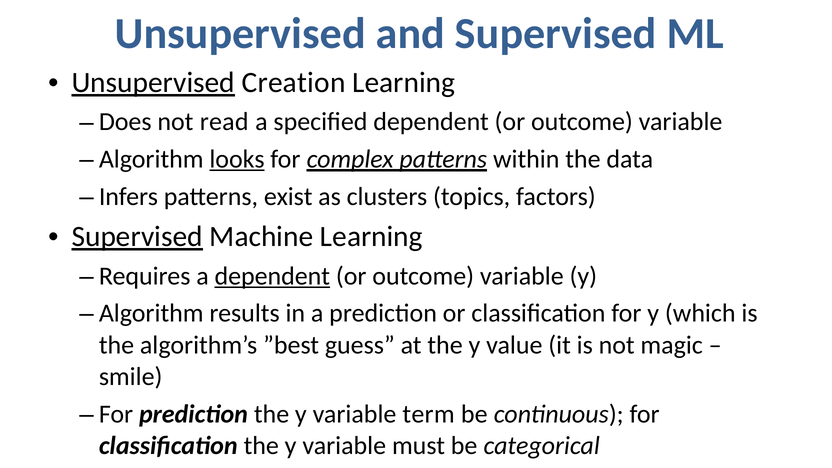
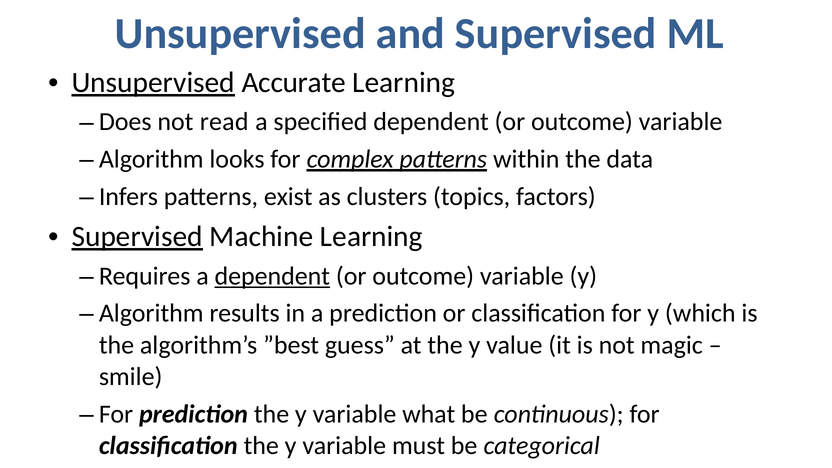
Creation: Creation -> Accurate
looks underline: present -> none
term: term -> what
